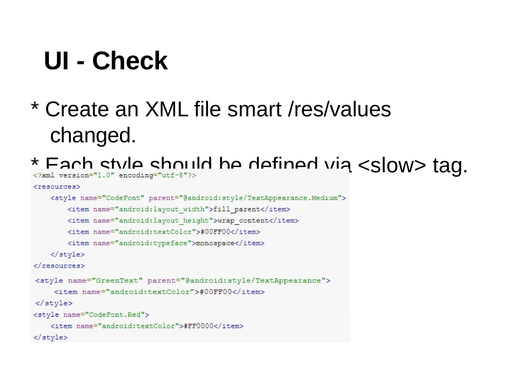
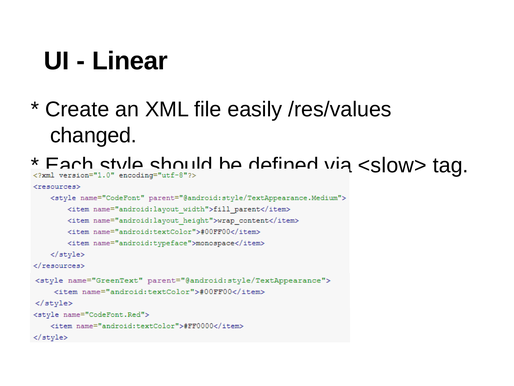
Check: Check -> Linear
smart: smart -> easily
